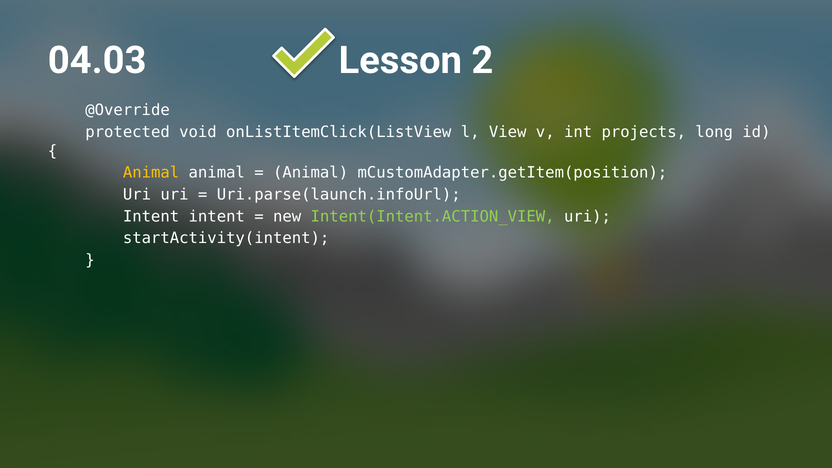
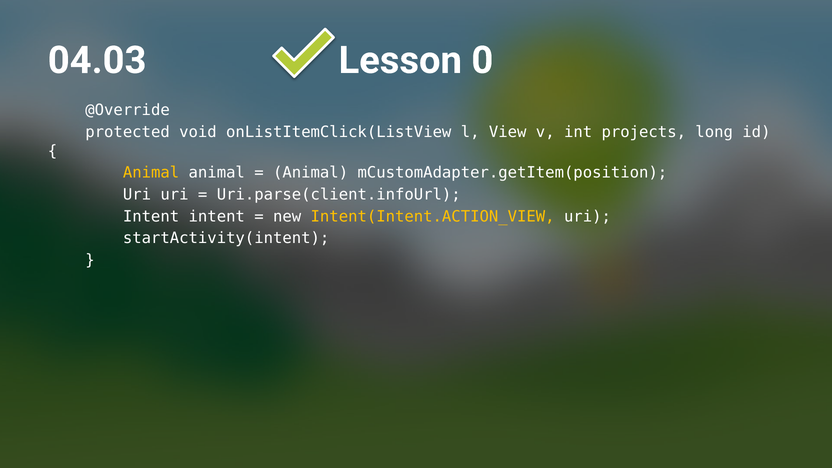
2: 2 -> 0
Uri.parse(launch.infoUrl: Uri.parse(launch.infoUrl -> Uri.parse(client.infoUrl
Intent(Intent.ACTION_VIEW colour: light green -> yellow
